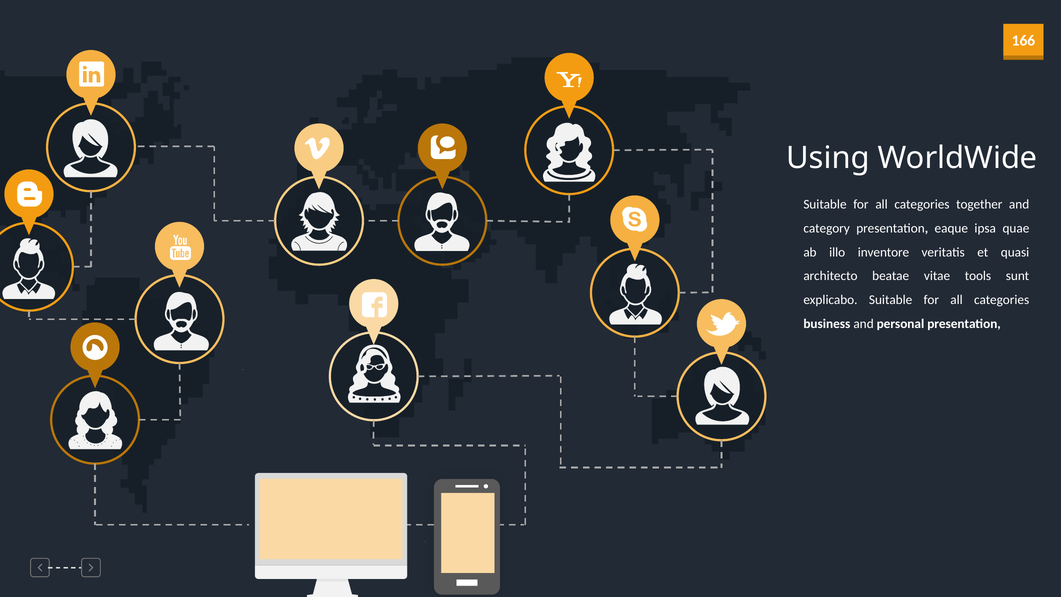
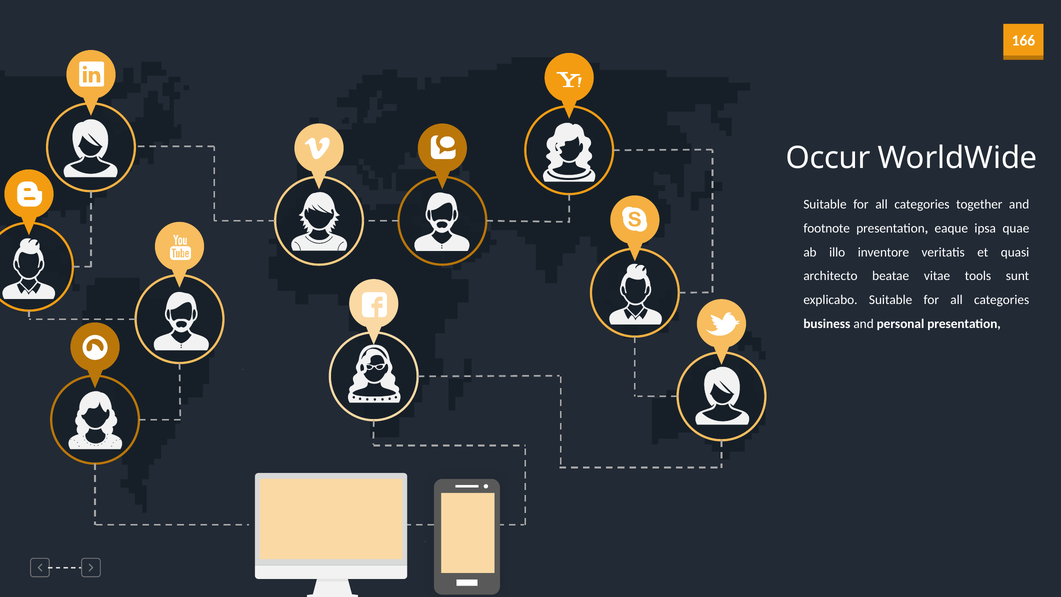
Using: Using -> Occur
category: category -> footnote
